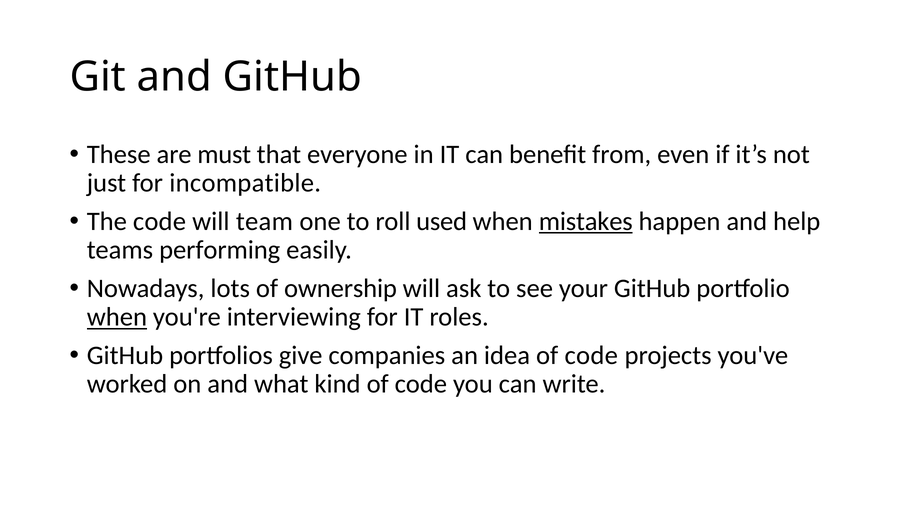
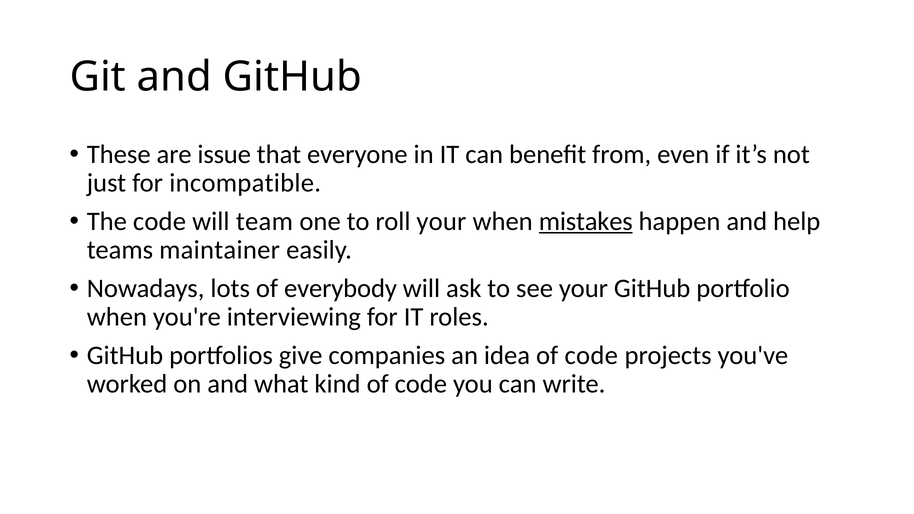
must: must -> issue
roll used: used -> your
performing: performing -> maintainer
ownership: ownership -> everybody
when at (117, 317) underline: present -> none
